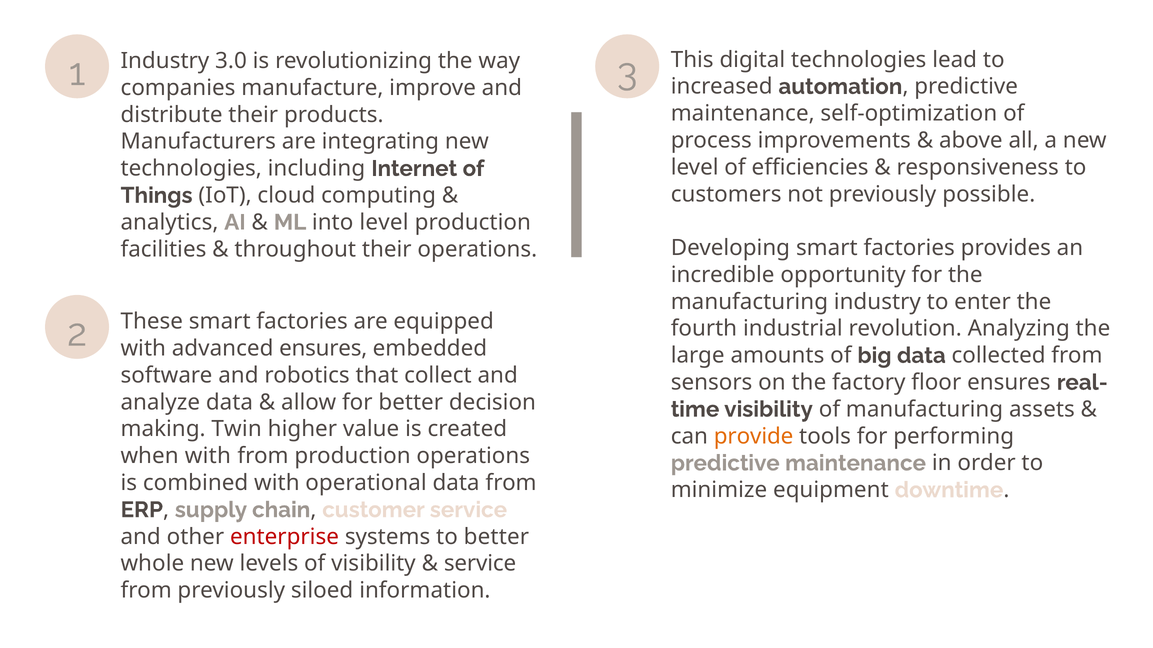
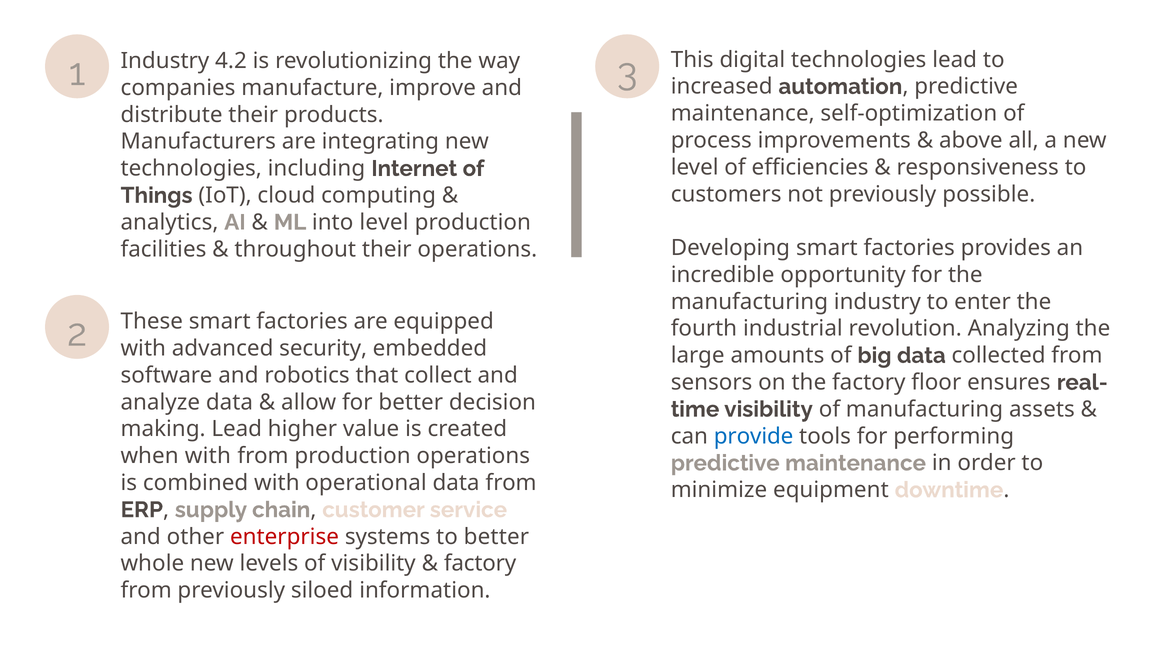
3.0: 3.0 -> 4.2
advanced ensures: ensures -> security
making Twin: Twin -> Lead
provide colour: orange -> blue
service at (480, 564): service -> factory
